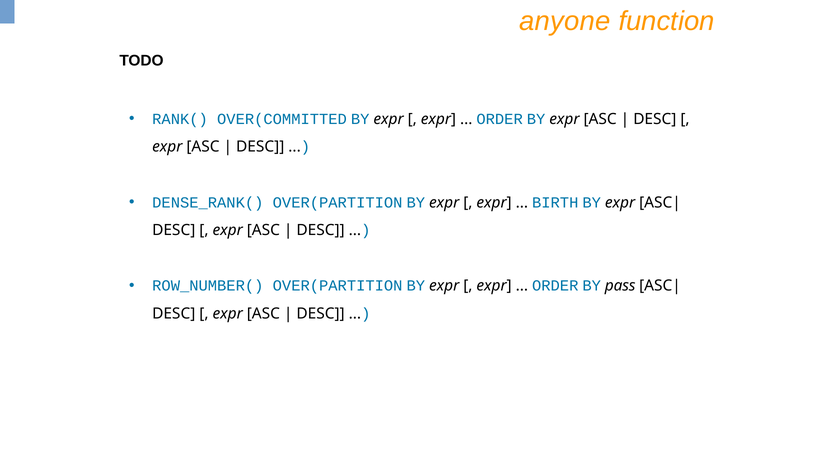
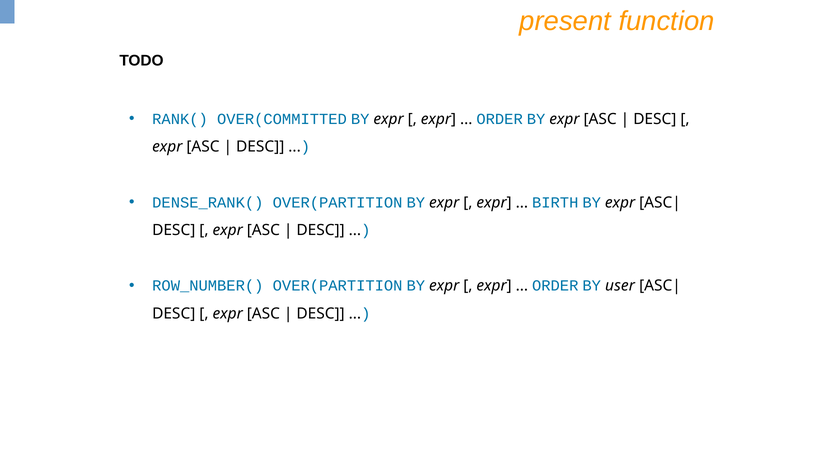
anyone: anyone -> present
pass: pass -> user
